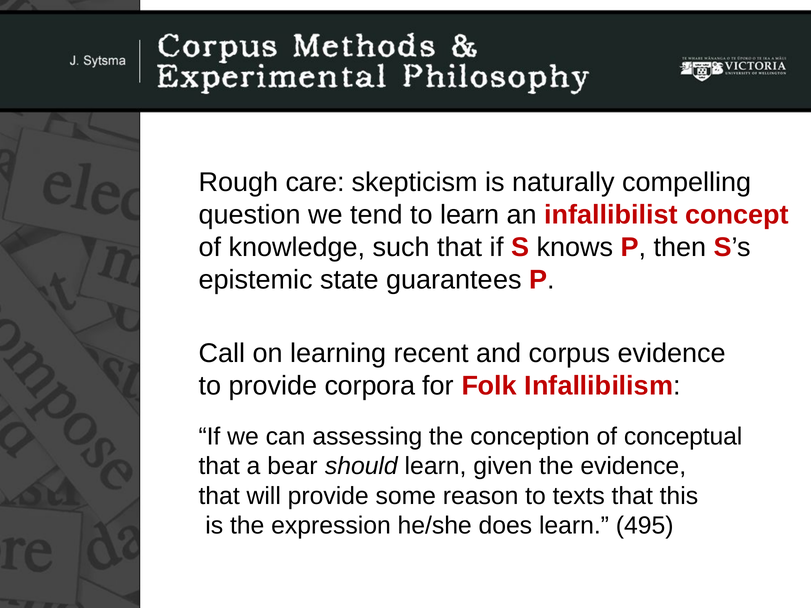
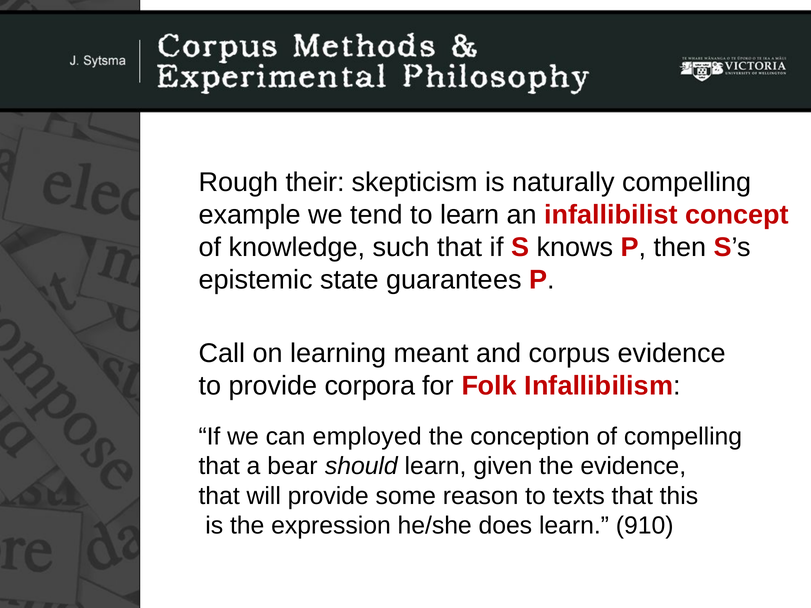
care: care -> their
question: question -> example
recent: recent -> meant
assessing: assessing -> employed
of conceptual: conceptual -> compelling
495: 495 -> 910
